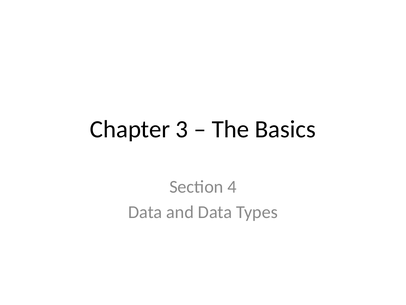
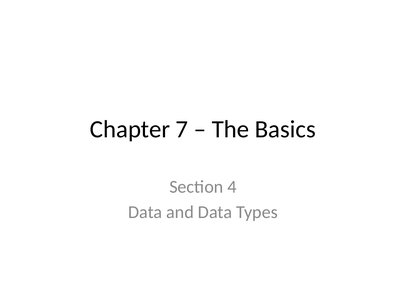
3: 3 -> 7
